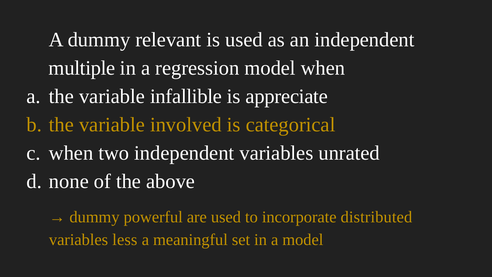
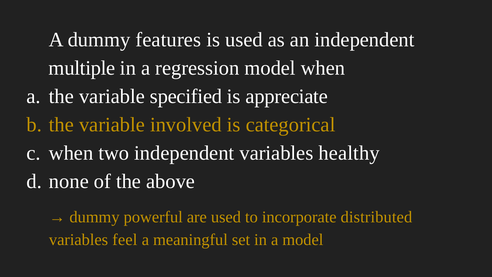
relevant: relevant -> features
infallible: infallible -> specified
unrated: unrated -> healthy
less: less -> feel
